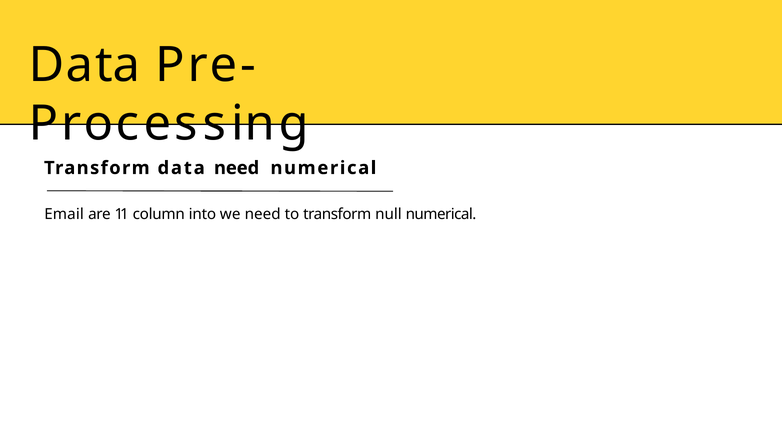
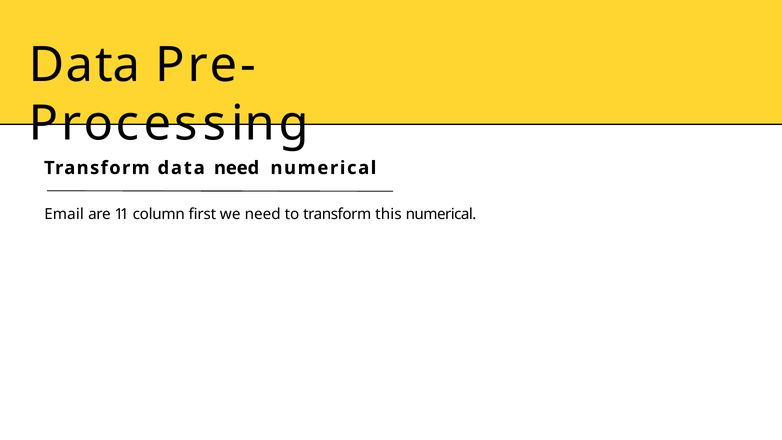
into: into -> first
null: null -> this
